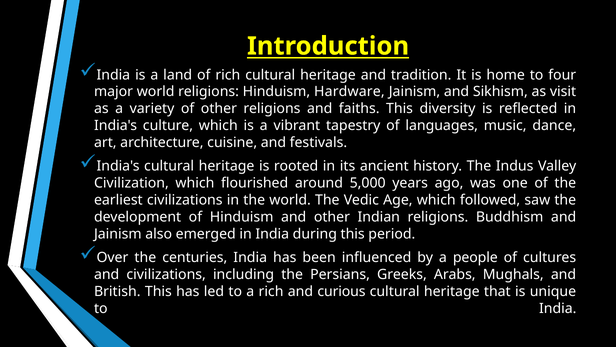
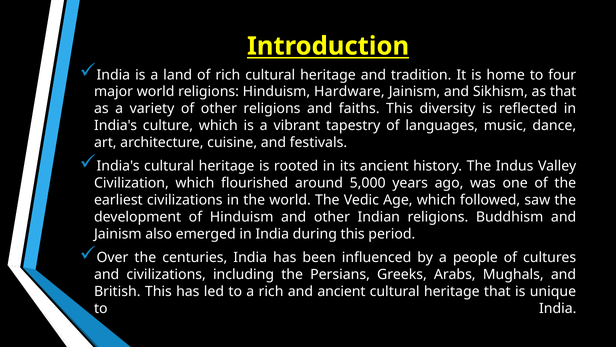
as visit: visit -> that
and curious: curious -> ancient
